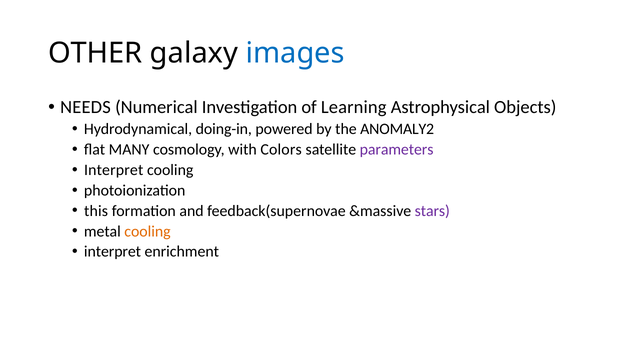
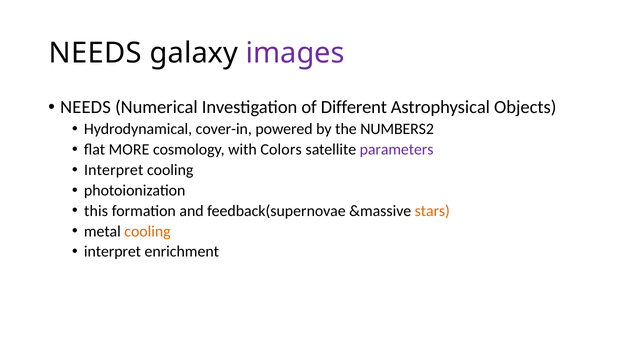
OTHER at (95, 53): OTHER -> NEEDS
images colour: blue -> purple
Learning: Learning -> Different
doing-in: doing-in -> cover-in
ANOMALY2: ANOMALY2 -> NUMBERS2
MANY: MANY -> MORE
stars colour: purple -> orange
